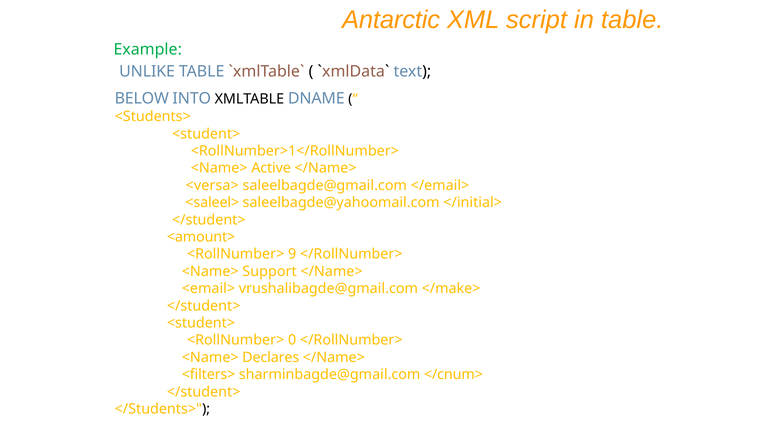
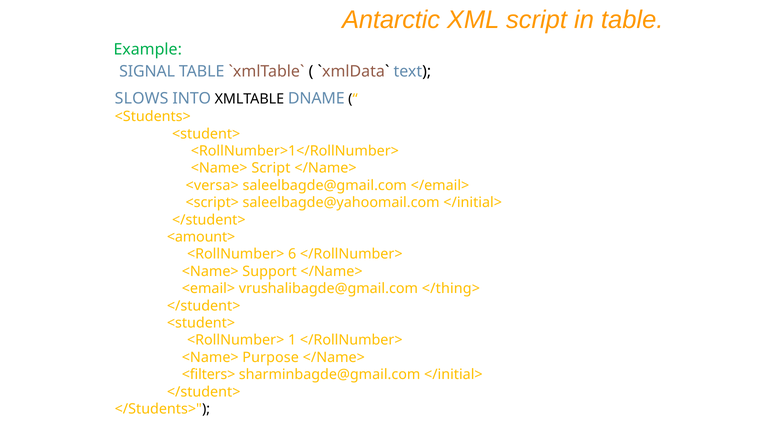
UNLIKE: UNLIKE -> SIGNAL
BELOW: BELOW -> SLOWS
<Name> Active: Active -> Script
<saleel>: <saleel> -> <script>
9: 9 -> 6
</make>: </make> -> </thing>
0: 0 -> 1
Declares: Declares -> Purpose
sharminbagde@gmail.com </cnum>: </cnum> -> </initial>
